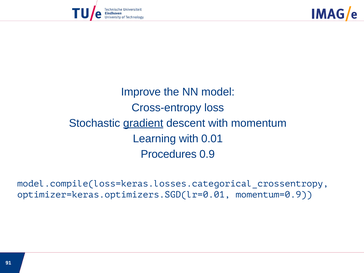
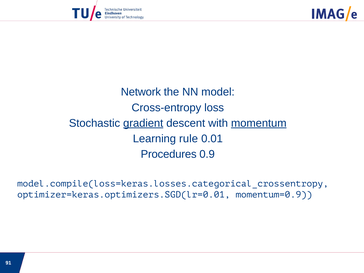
Improve: Improve -> Network
momentum underline: none -> present
Learning with: with -> rule
